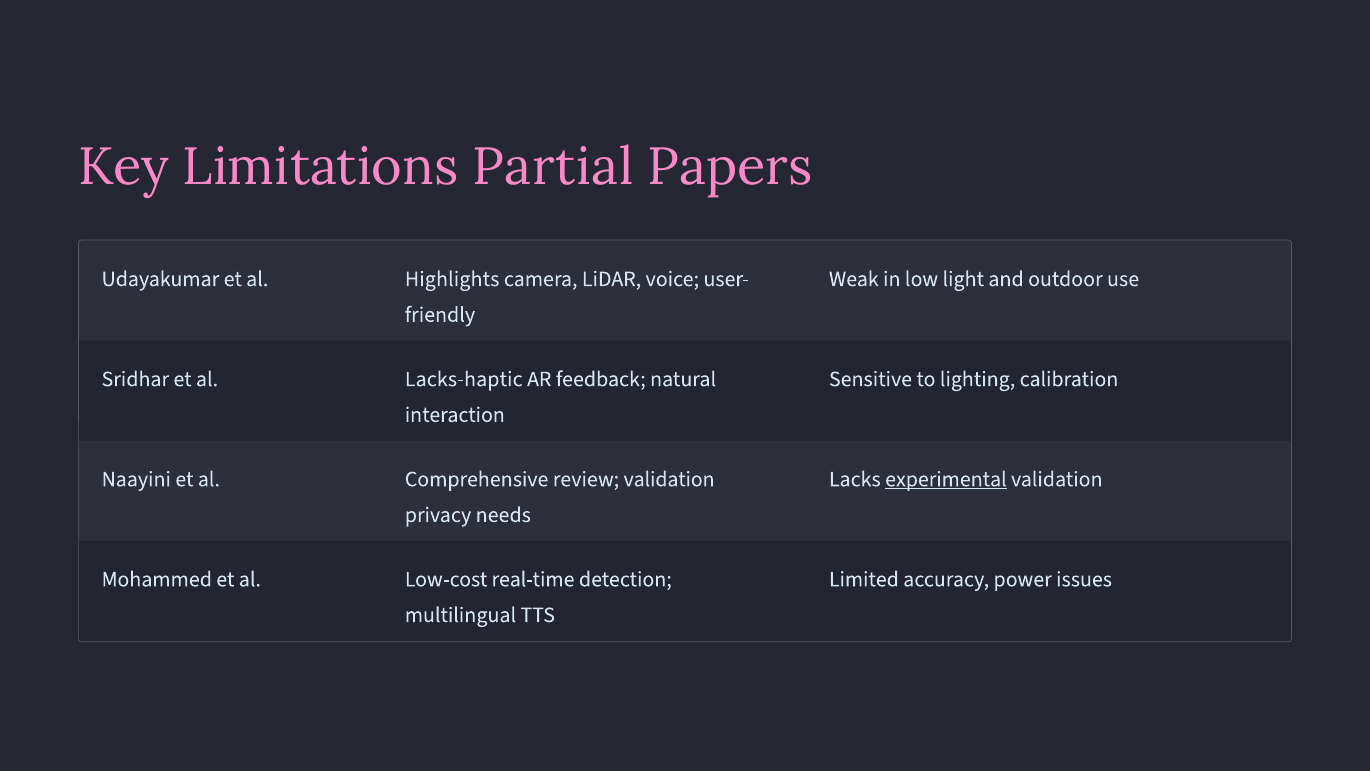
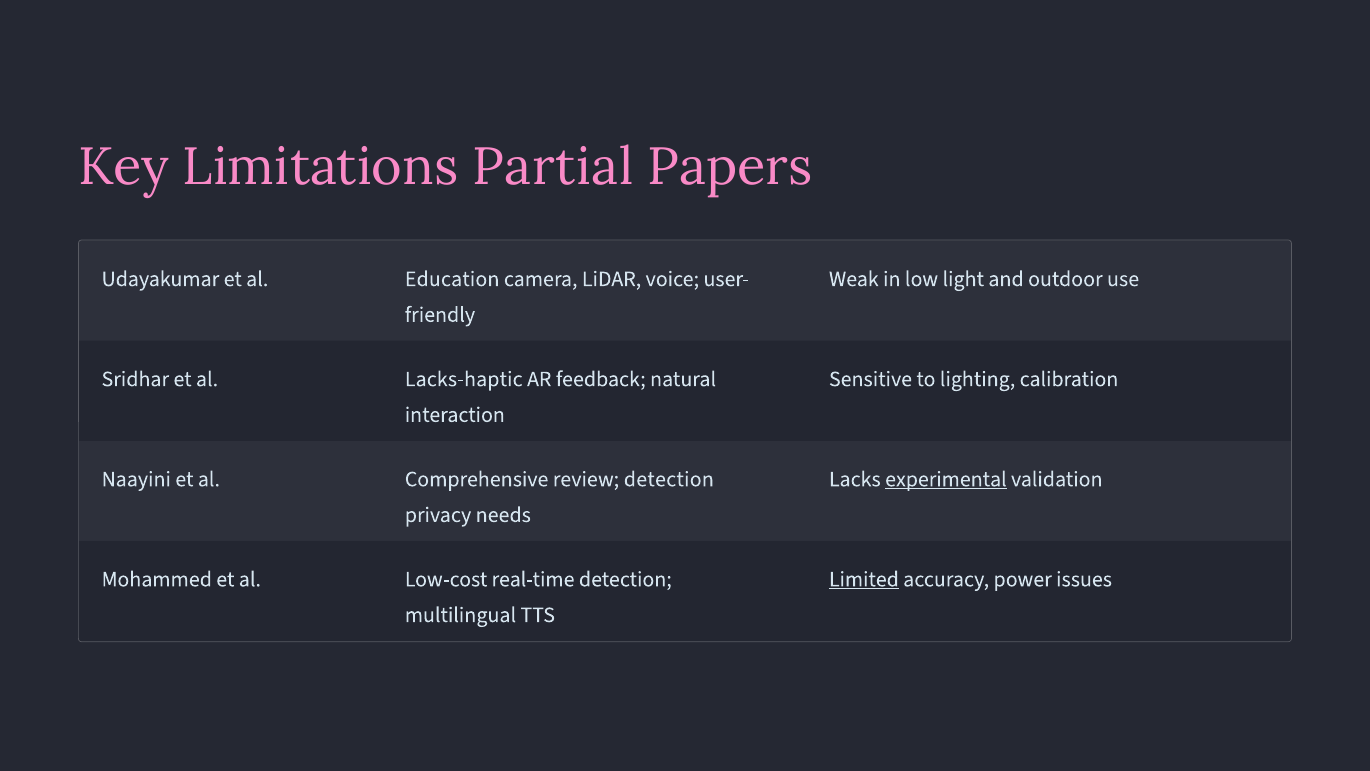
Highlights: Highlights -> Education
review validation: validation -> detection
Limited underline: none -> present
